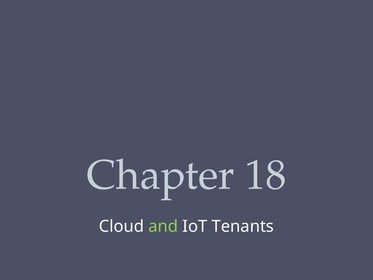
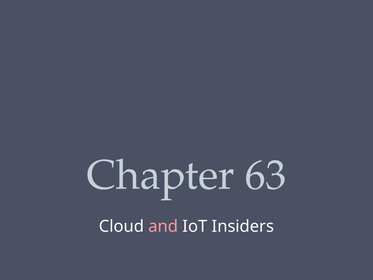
18: 18 -> 63
and colour: light green -> pink
Tenants: Tenants -> Insiders
